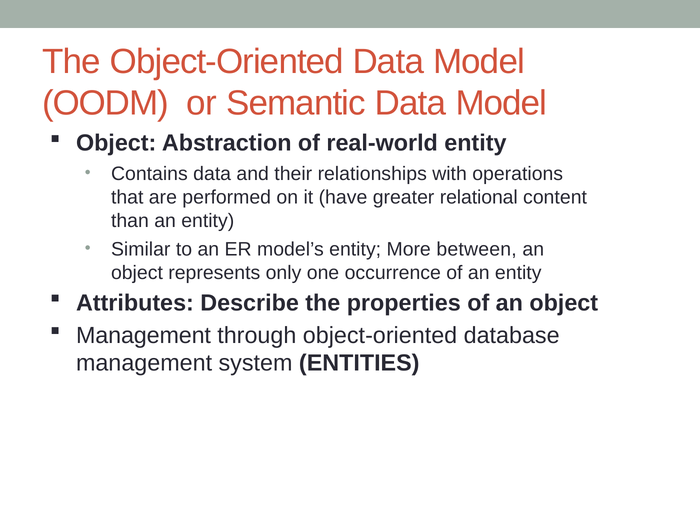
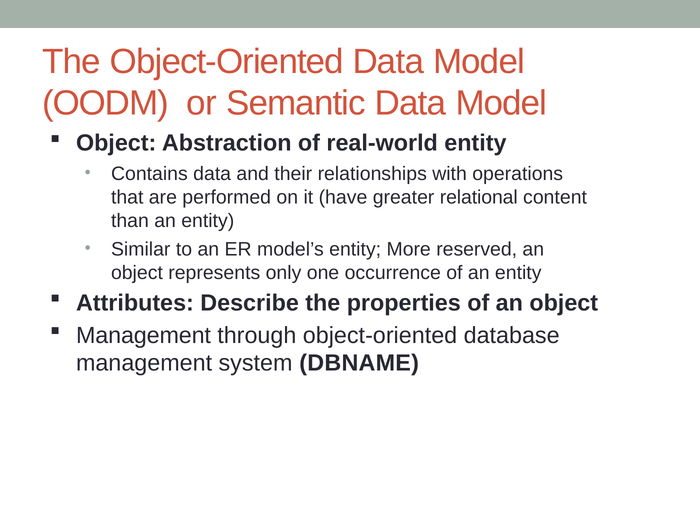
between: between -> reserved
ENTITIES: ENTITIES -> DBNAME
